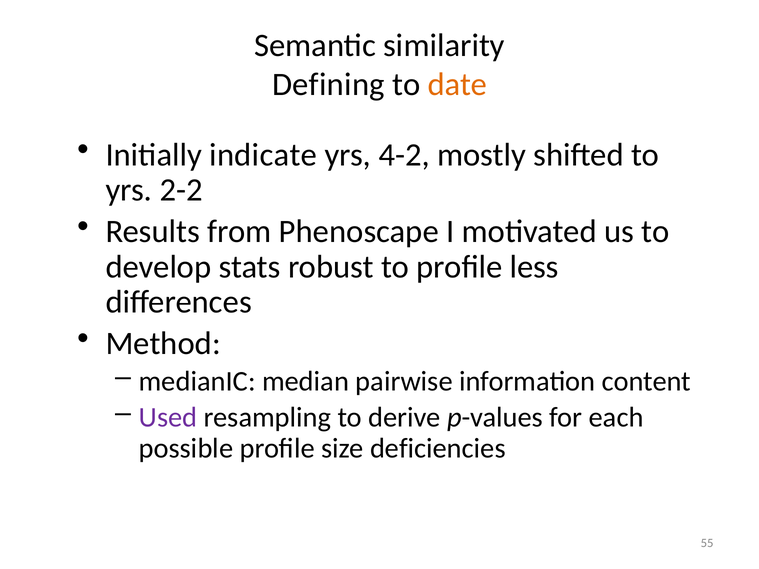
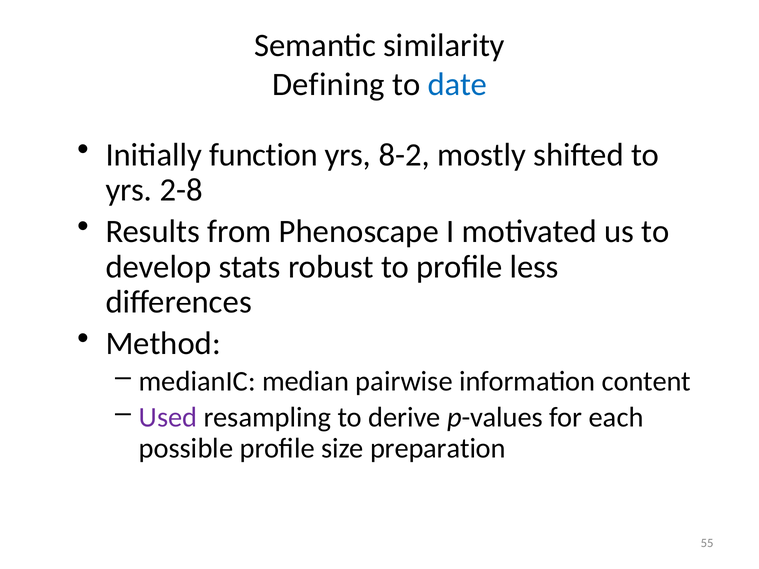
date colour: orange -> blue
indicate: indicate -> function
4-2: 4-2 -> 8-2
2-2: 2-2 -> 2-8
deficiencies: deficiencies -> preparation
